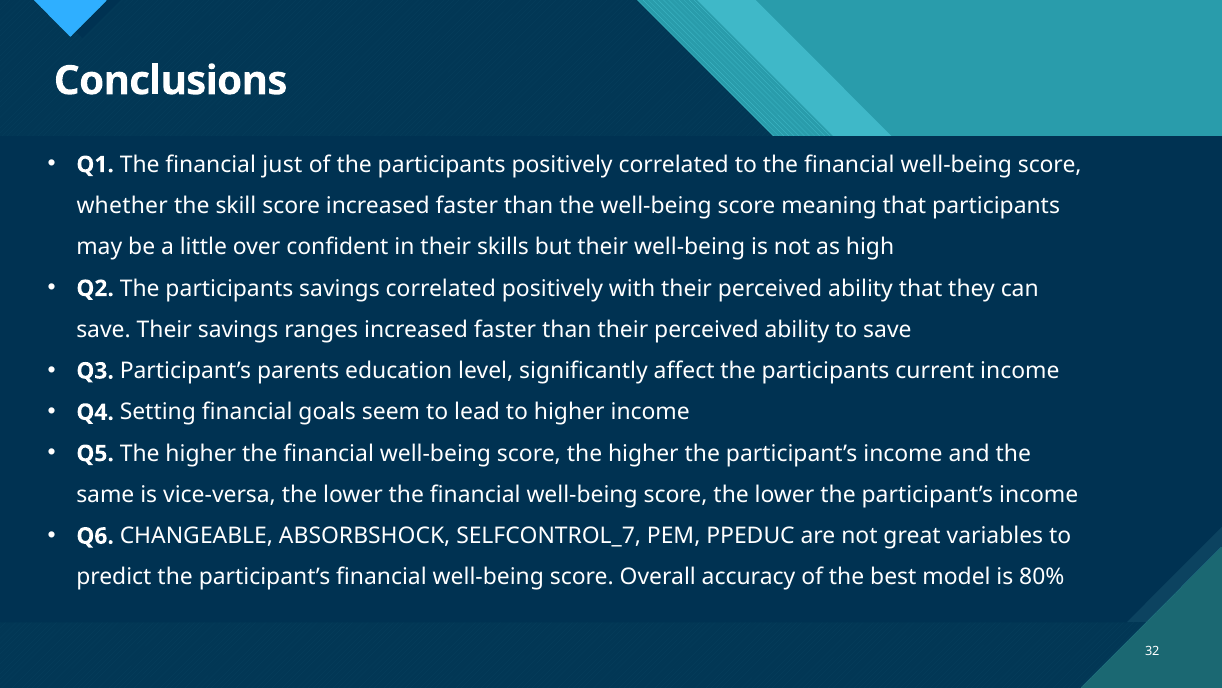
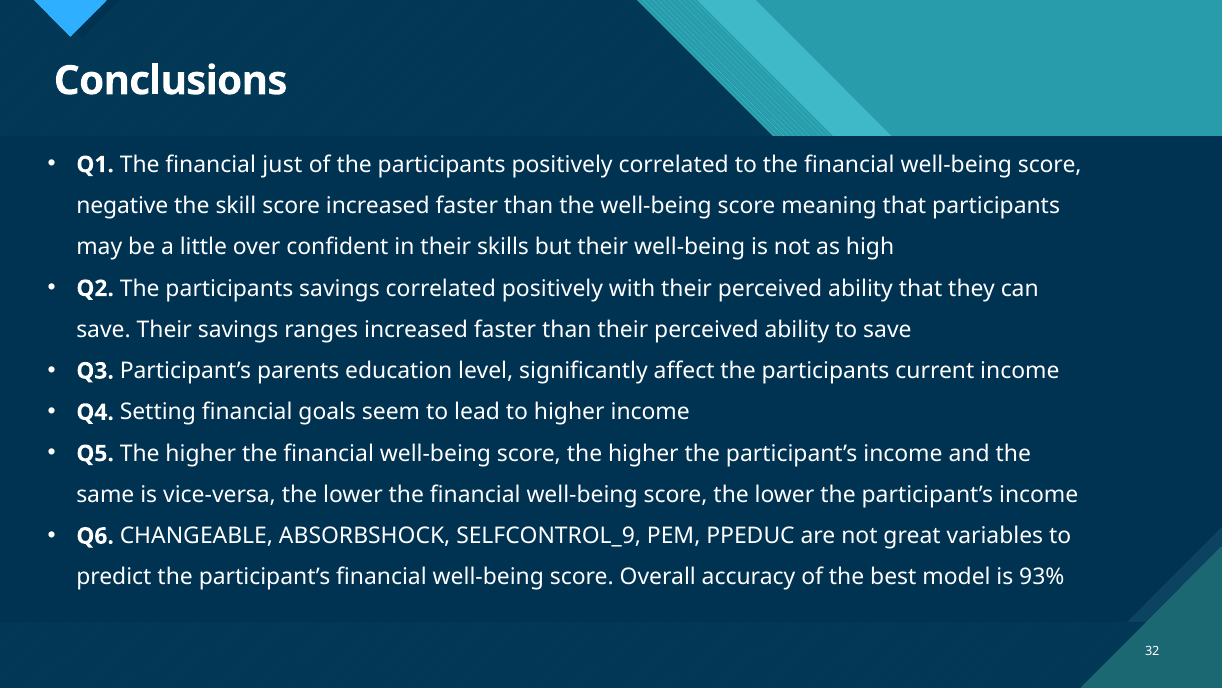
whether: whether -> negative
SELFCONTROL_7: SELFCONTROL_7 -> SELFCONTROL_9
80%: 80% -> 93%
